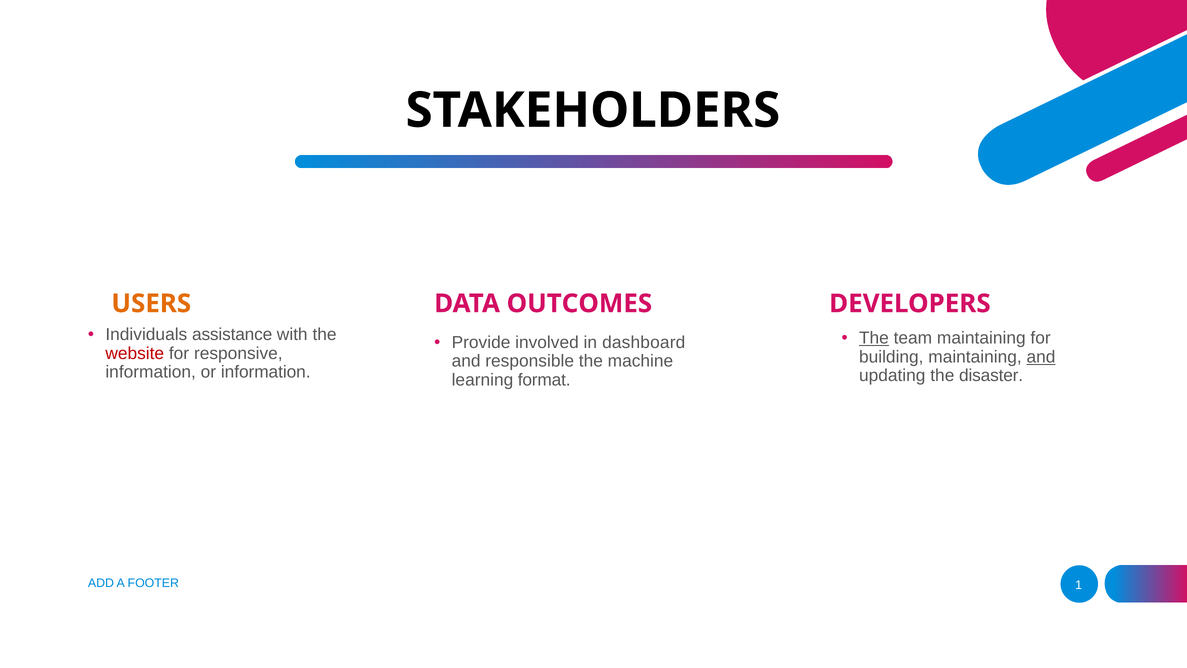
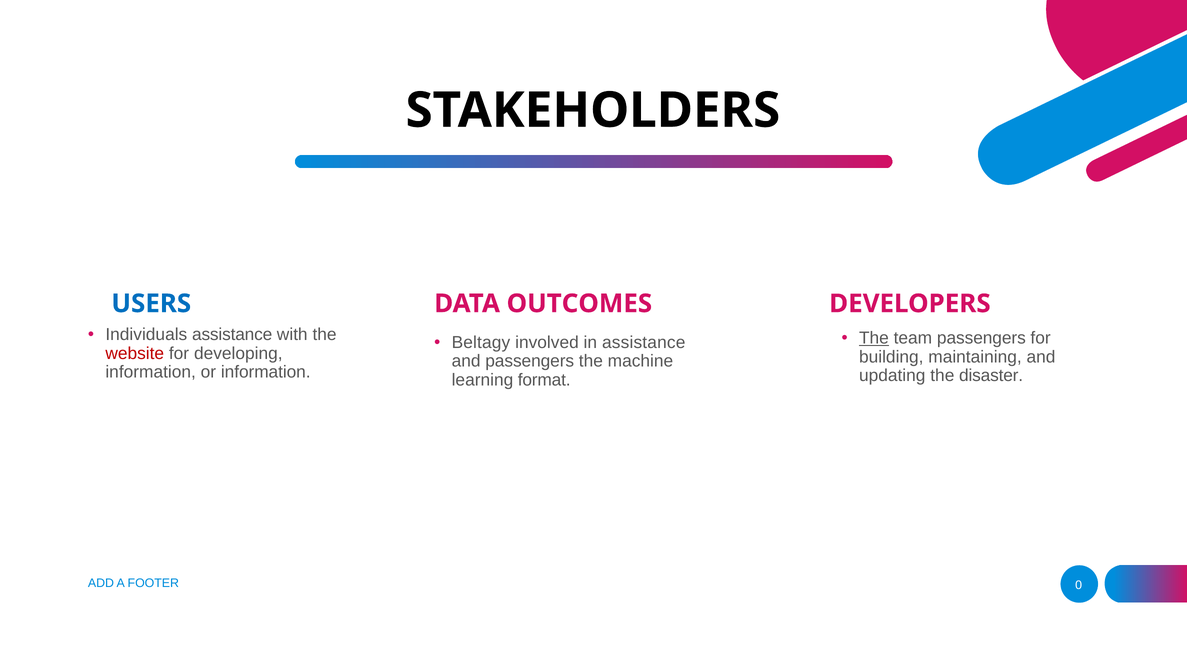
USERS colour: orange -> blue
team maintaining: maintaining -> passengers
Provide: Provide -> Beltagy
in dashboard: dashboard -> assistance
responsive: responsive -> developing
and at (1041, 357) underline: present -> none
and responsible: responsible -> passengers
1: 1 -> 0
